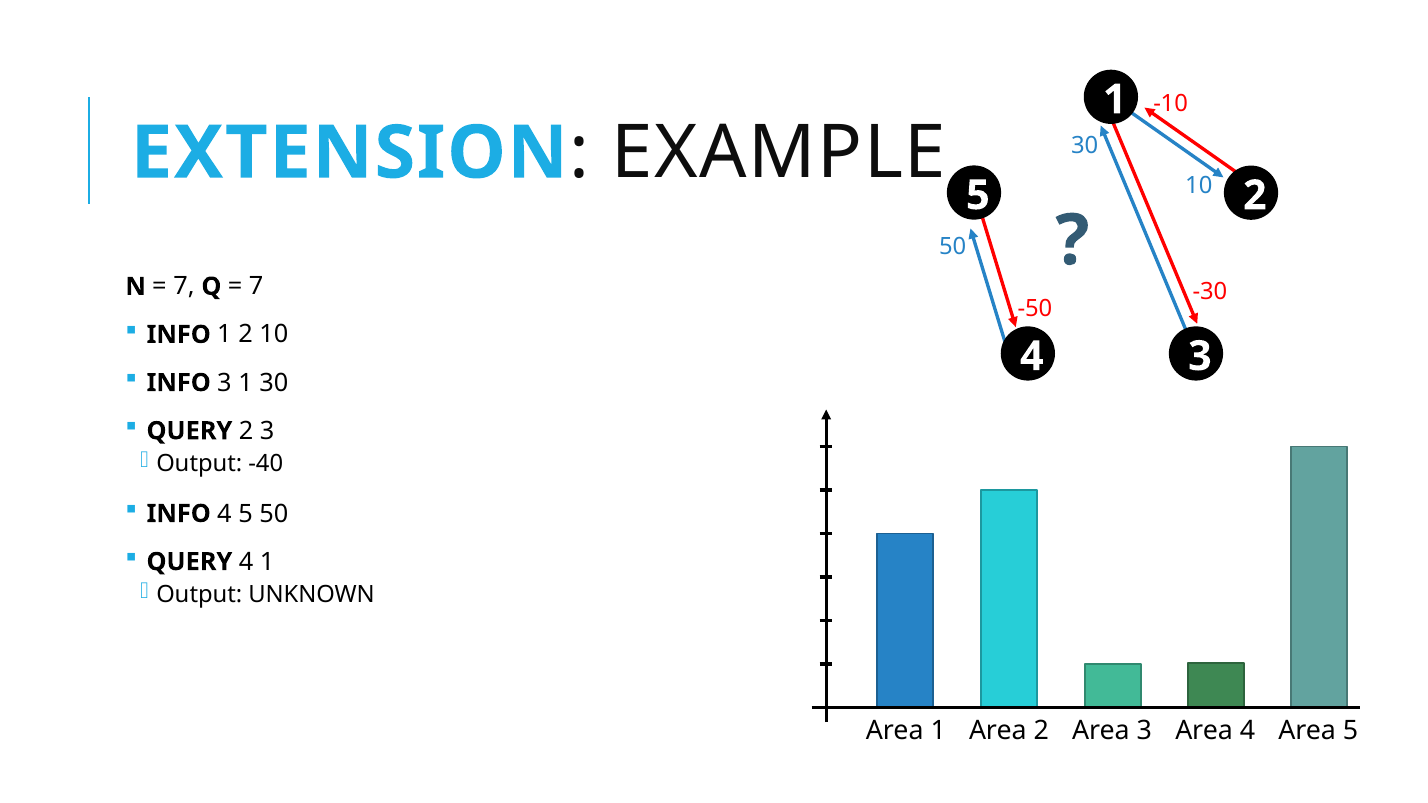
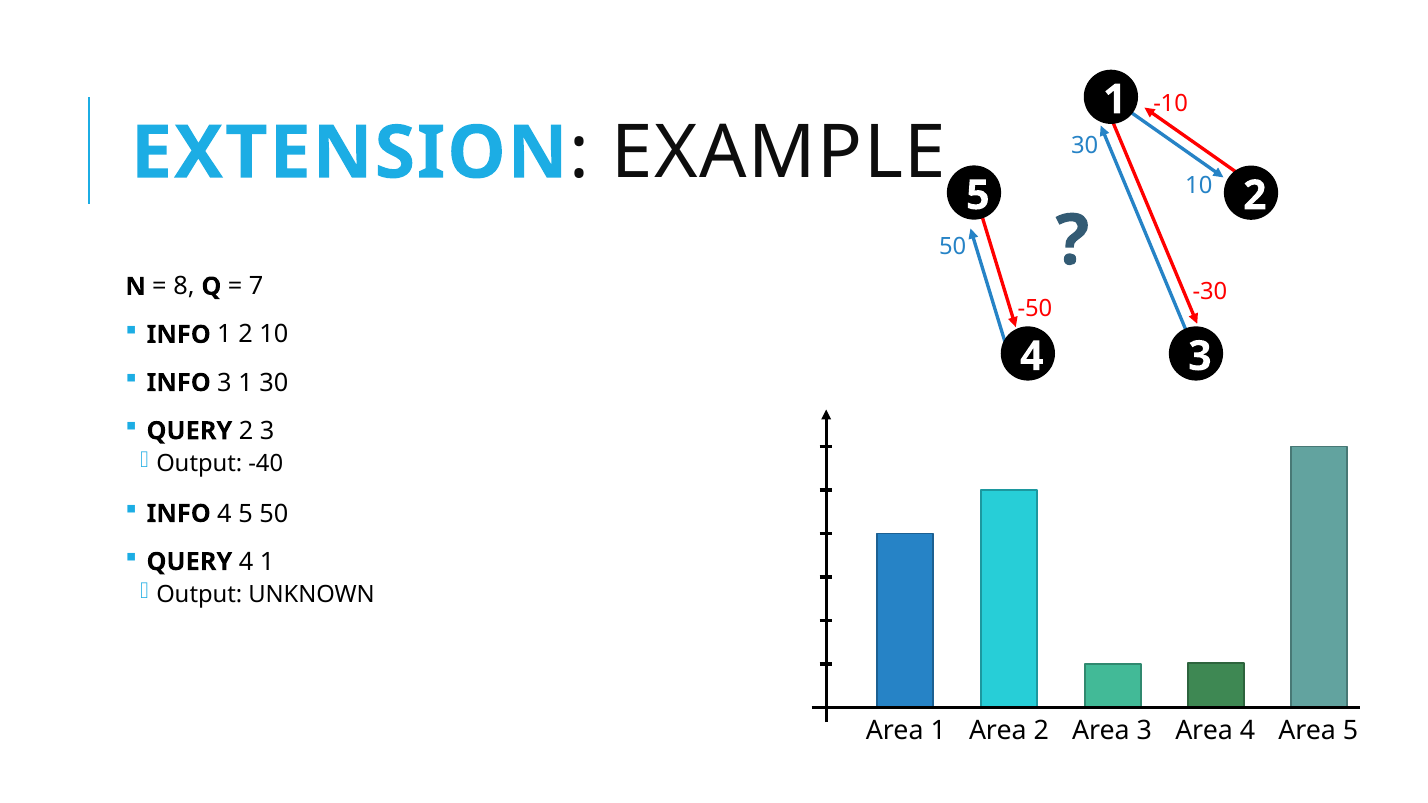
7 at (184, 287): 7 -> 8
